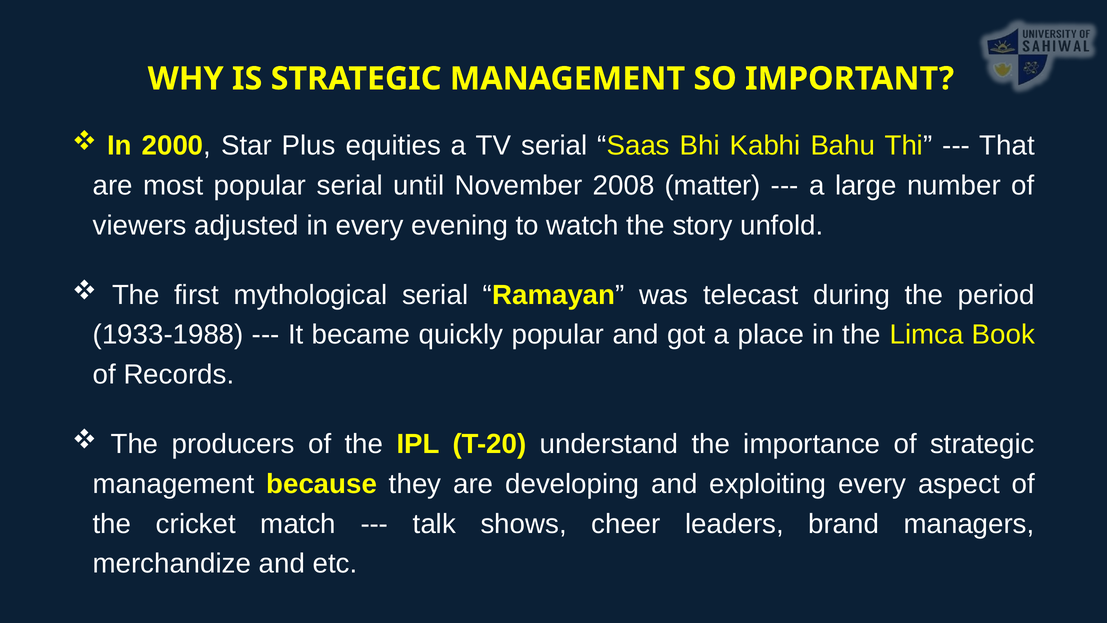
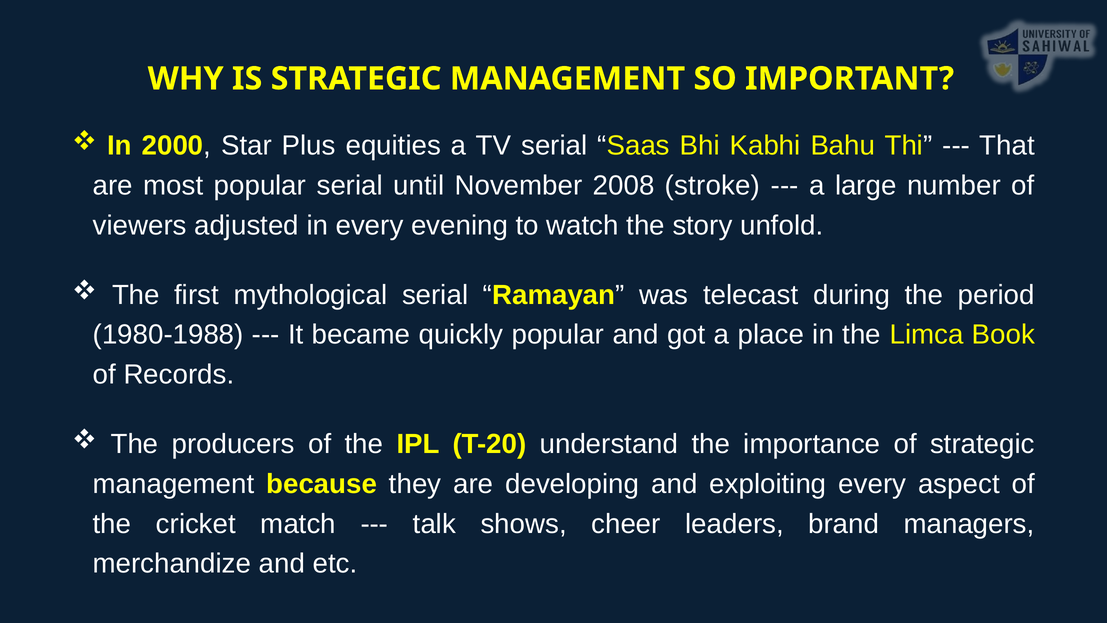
matter: matter -> stroke
1933-1988: 1933-1988 -> 1980-1988
